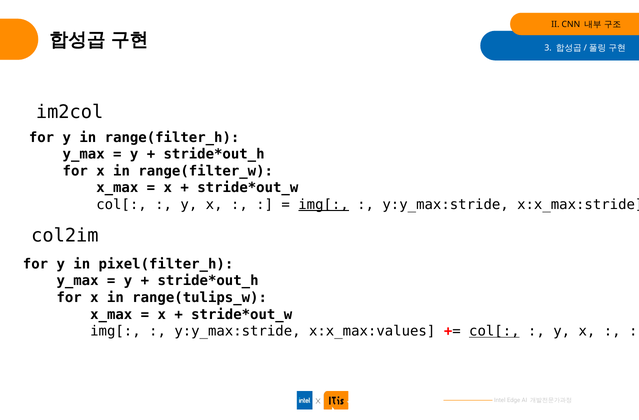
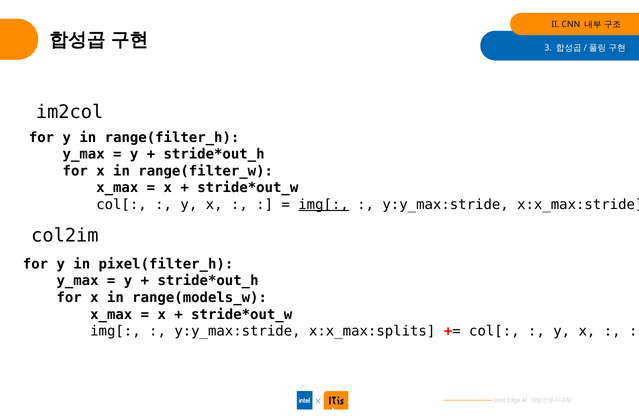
range(tulips_w: range(tulips_w -> range(models_w
x:x_max:values: x:x_max:values -> x:x_max:splits
col[ at (494, 331) underline: present -> none
